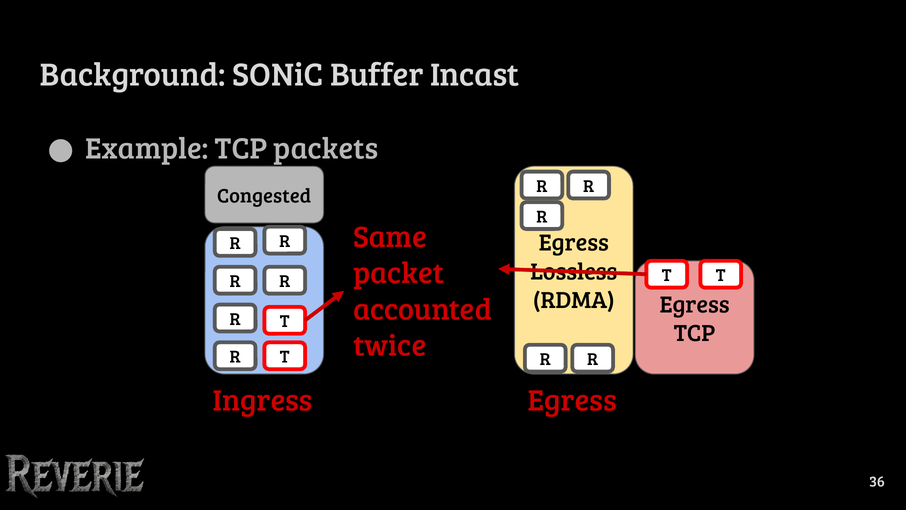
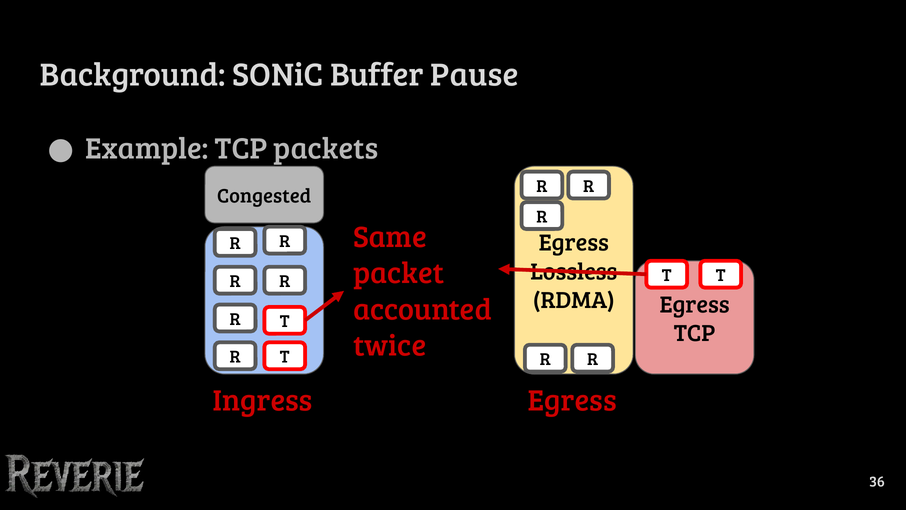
Incast: Incast -> Pause
